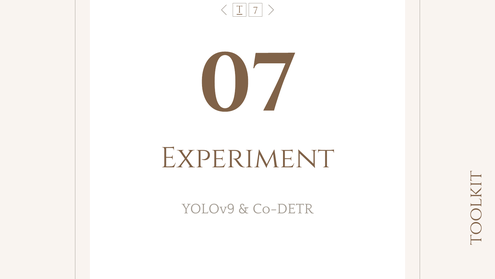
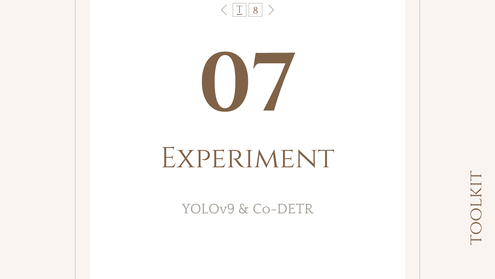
7: 7 -> 8
